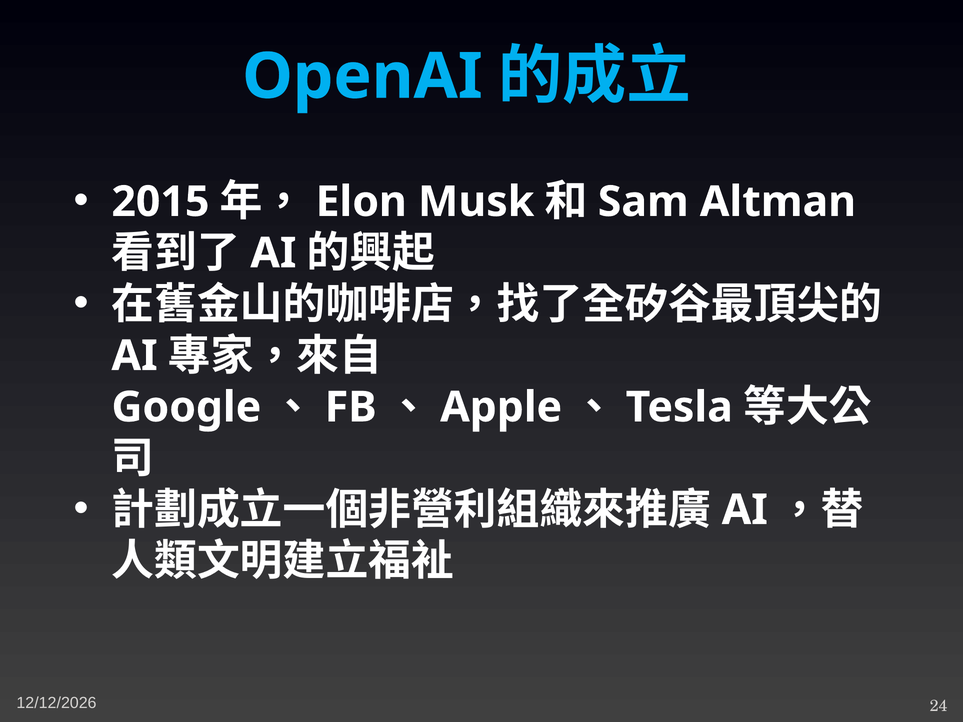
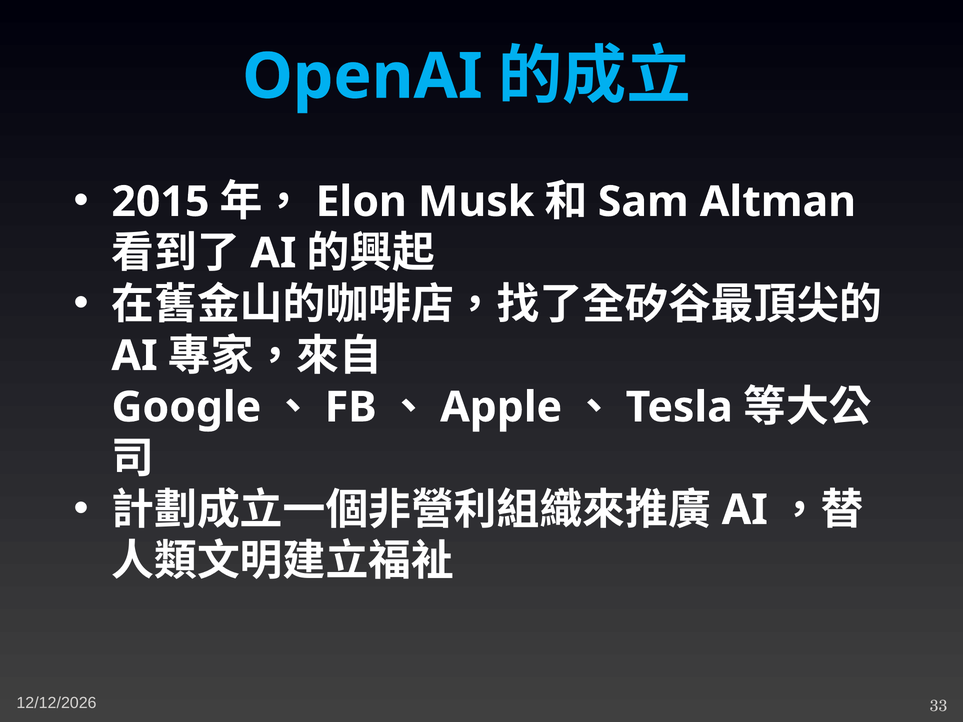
24: 24 -> 33
